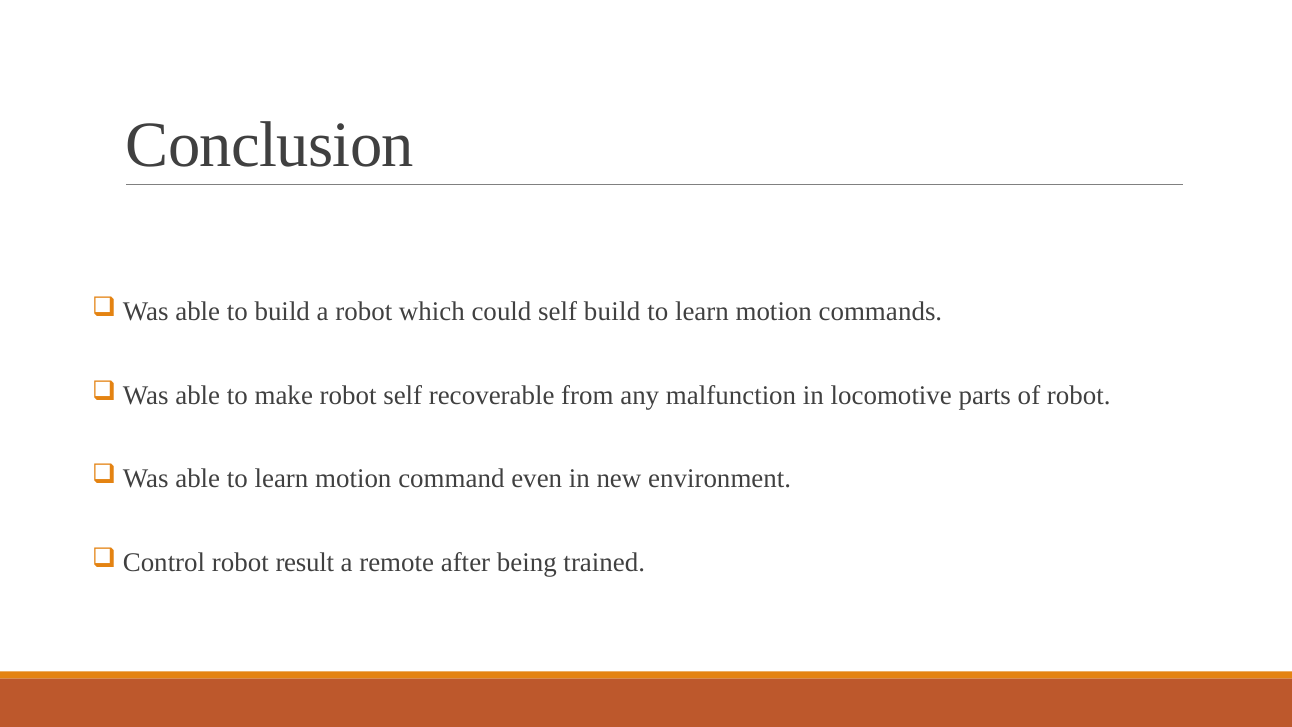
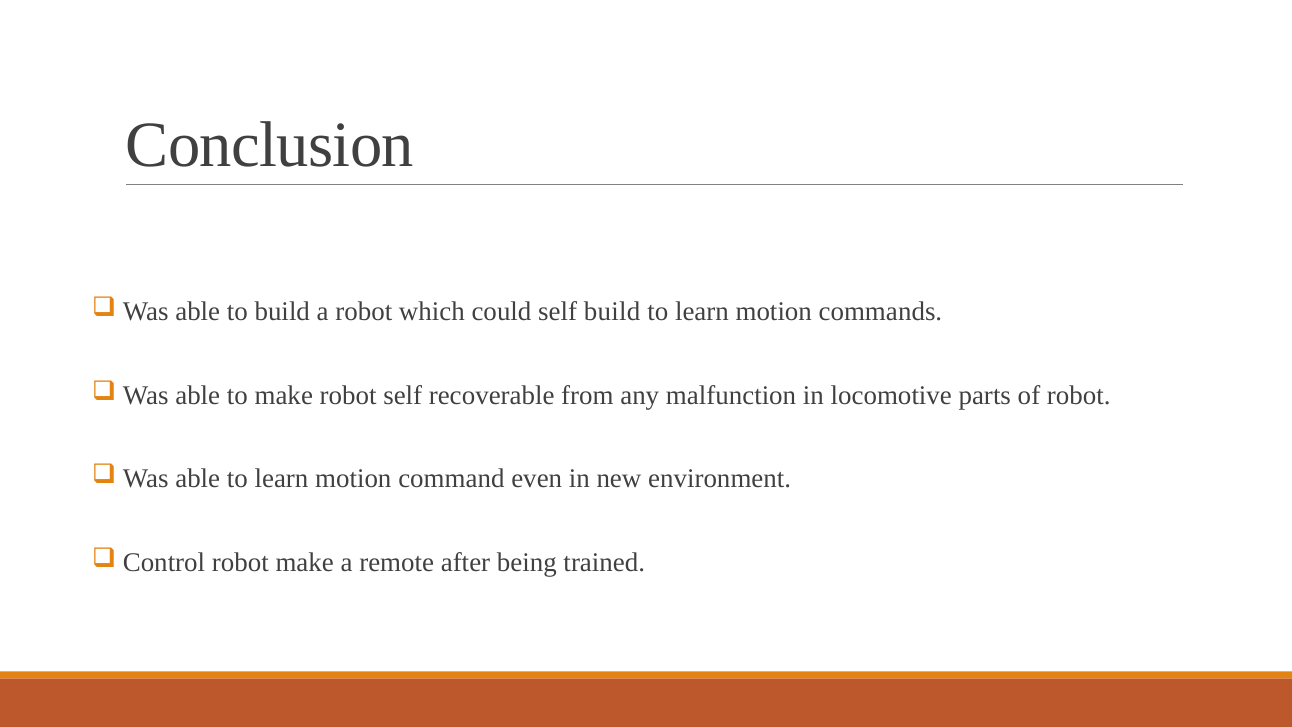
robot result: result -> make
